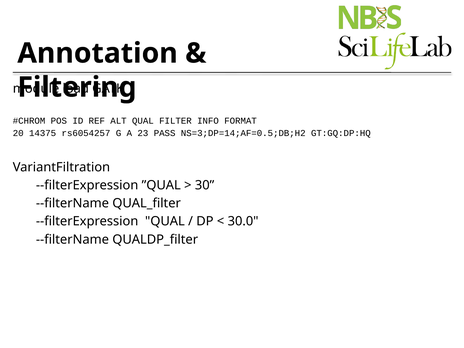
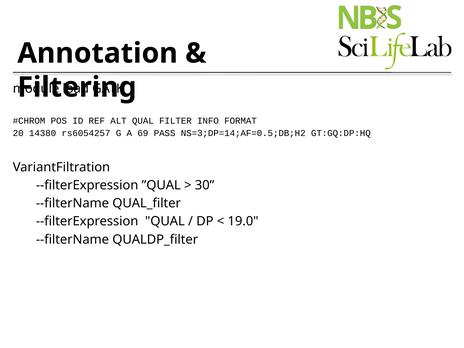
14375: 14375 -> 14380
23: 23 -> 69
30.0: 30.0 -> 19.0
